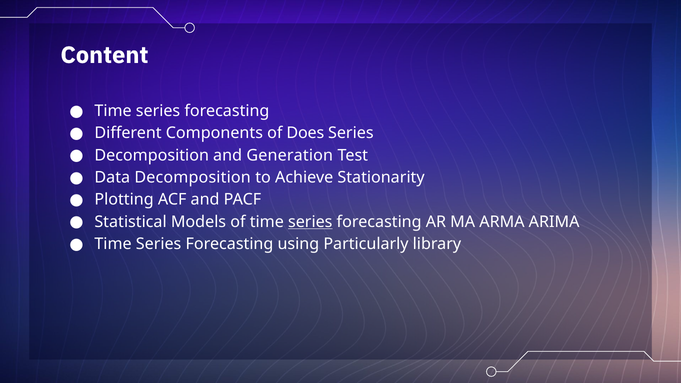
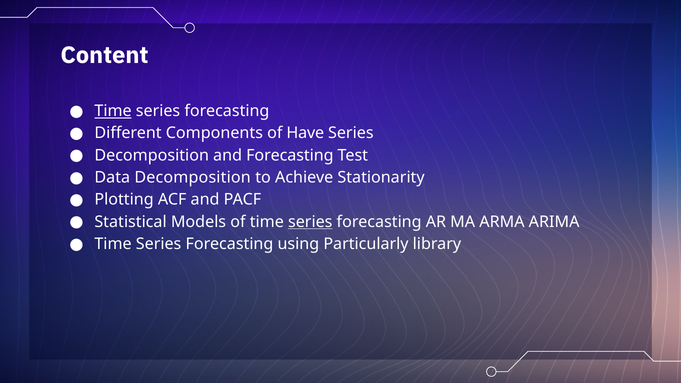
Time at (113, 111) underline: none -> present
Does: Does -> Have
and Generation: Generation -> Forecasting
